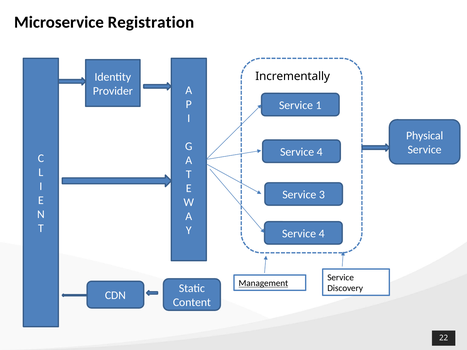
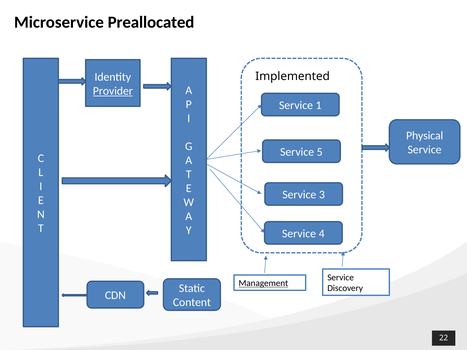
Registration: Registration -> Preallocated
Incrementally: Incrementally -> Implemented
Provider underline: none -> present
4 at (320, 152): 4 -> 5
